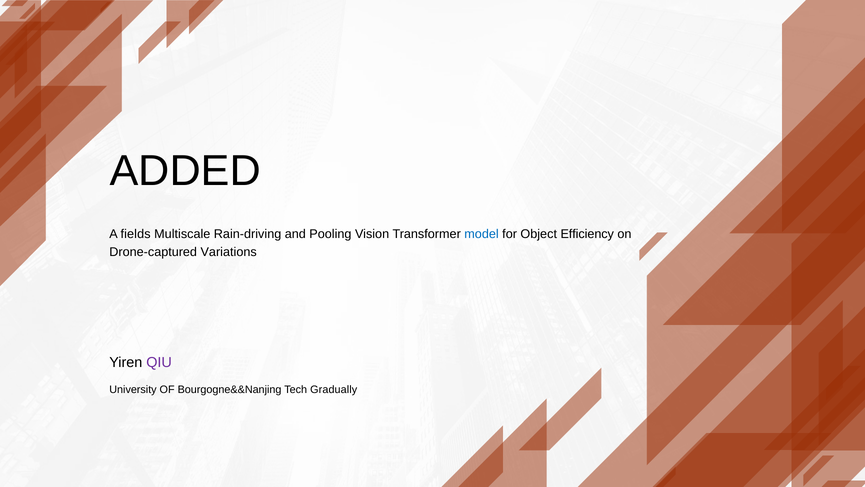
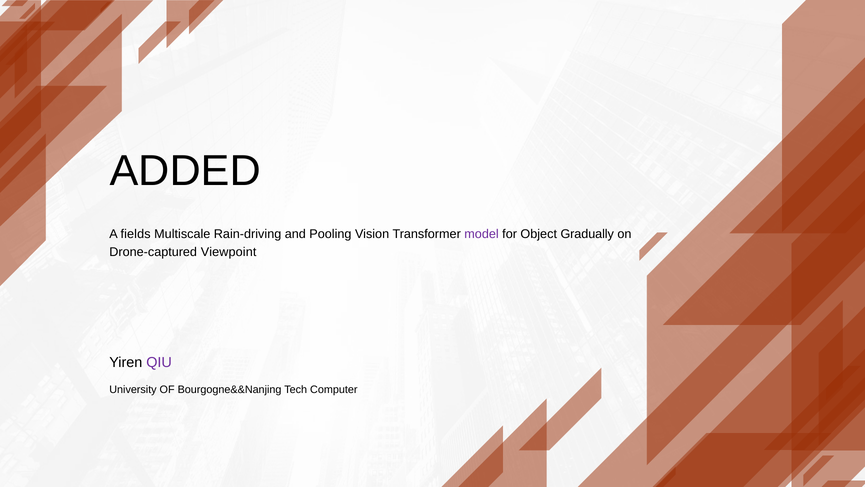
model colour: blue -> purple
Efficiency: Efficiency -> Gradually
Variations: Variations -> Viewpoint
Gradually: Gradually -> Computer
